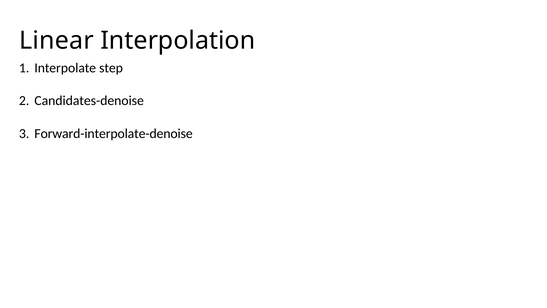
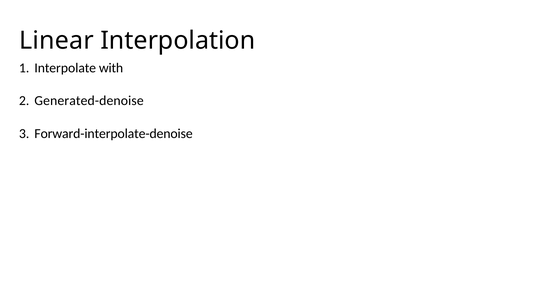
step: step -> with
Candidates-denoise: Candidates-denoise -> Generated-denoise
